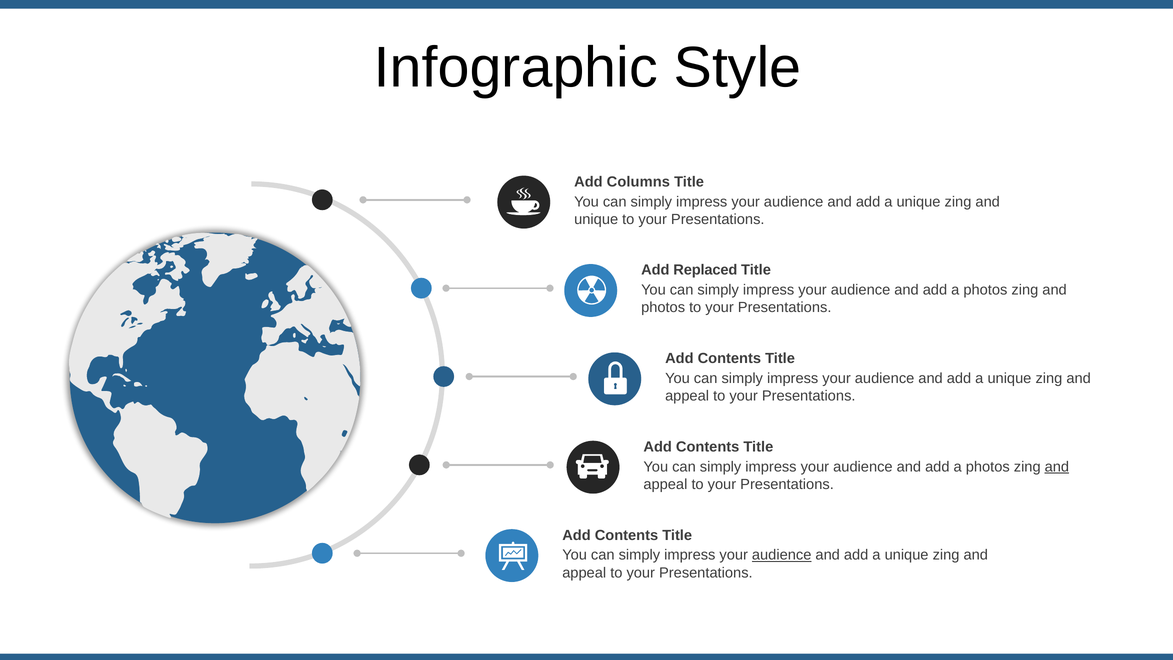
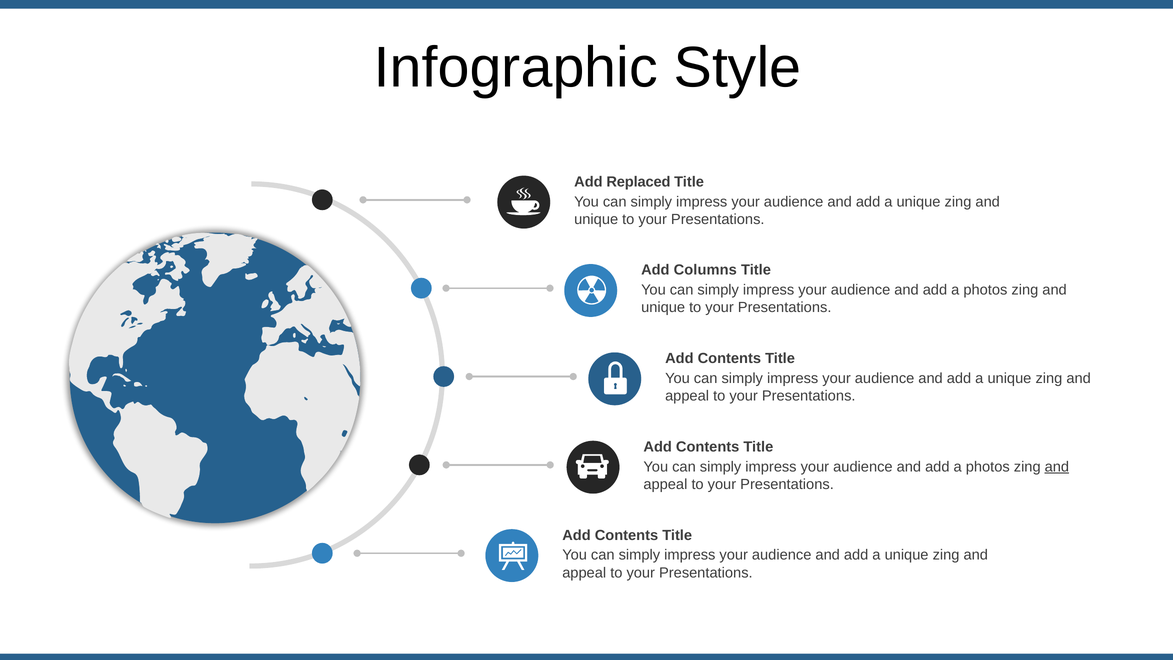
Columns: Columns -> Replaced
Replaced: Replaced -> Columns
photos at (663, 308): photos -> unique
audience at (782, 555) underline: present -> none
